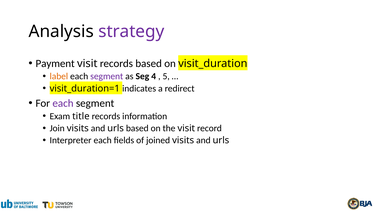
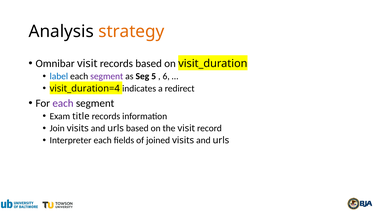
strategy colour: purple -> orange
Payment: Payment -> Omnibar
label colour: orange -> blue
4: 4 -> 5
5: 5 -> 6
visit_duration=1: visit_duration=1 -> visit_duration=4
